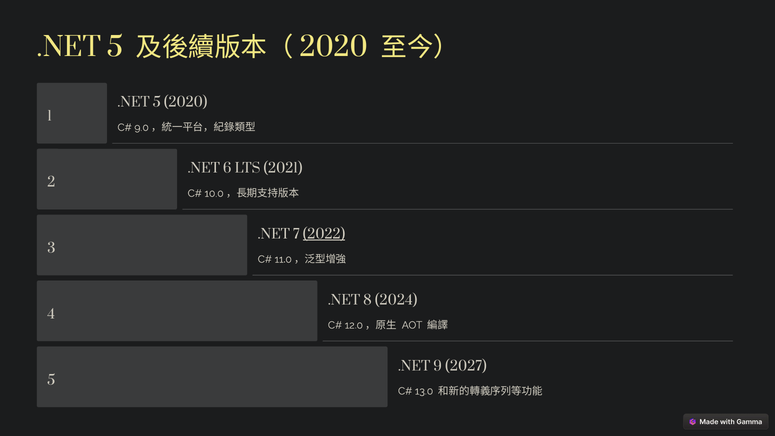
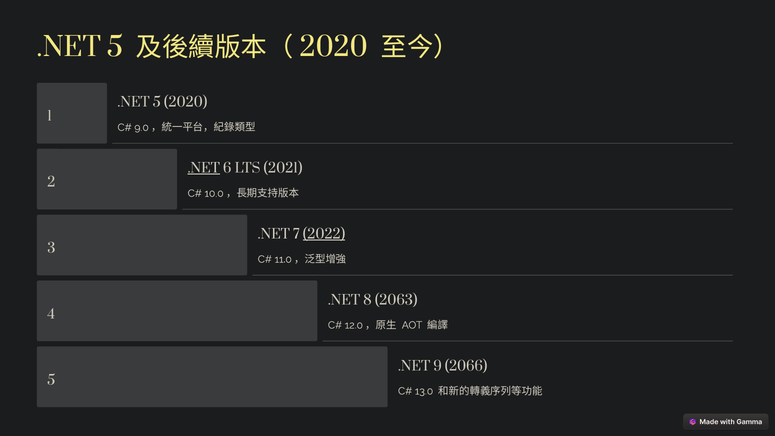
.NET at (204, 168) underline: none -> present
2024: 2024 -> 2063
2027: 2027 -> 2066
